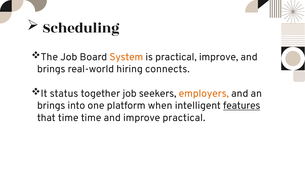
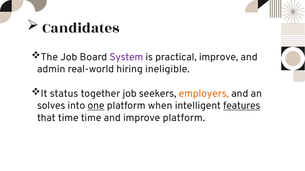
Scheduling: Scheduling -> Candidates
System colour: orange -> purple
brings at (51, 69): brings -> admin
connects: connects -> ineligible
brings at (51, 106): brings -> solves
one underline: none -> present
improve practical: practical -> platform
